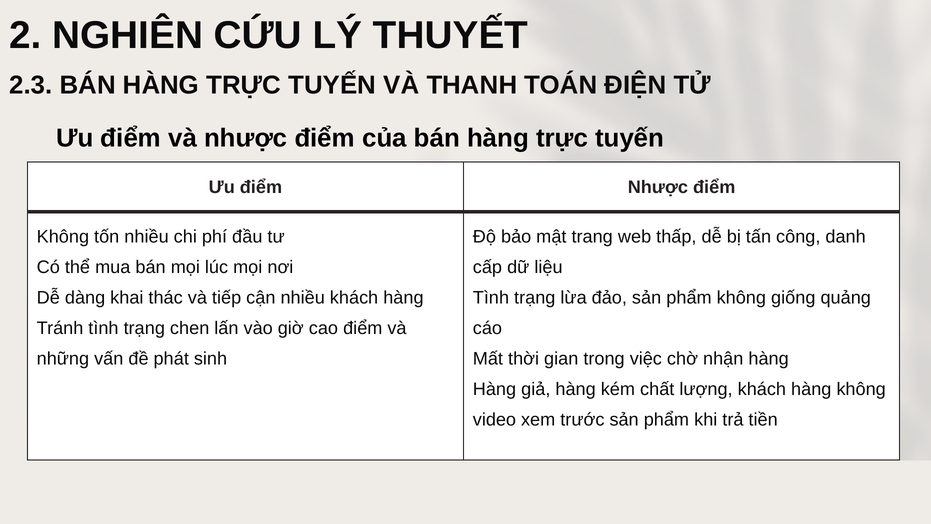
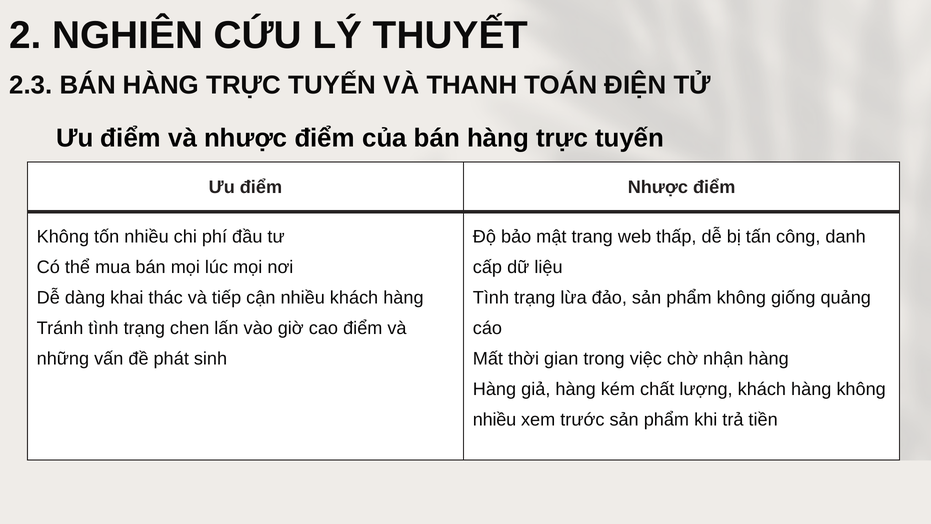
video at (494, 420): video -> nhiều
